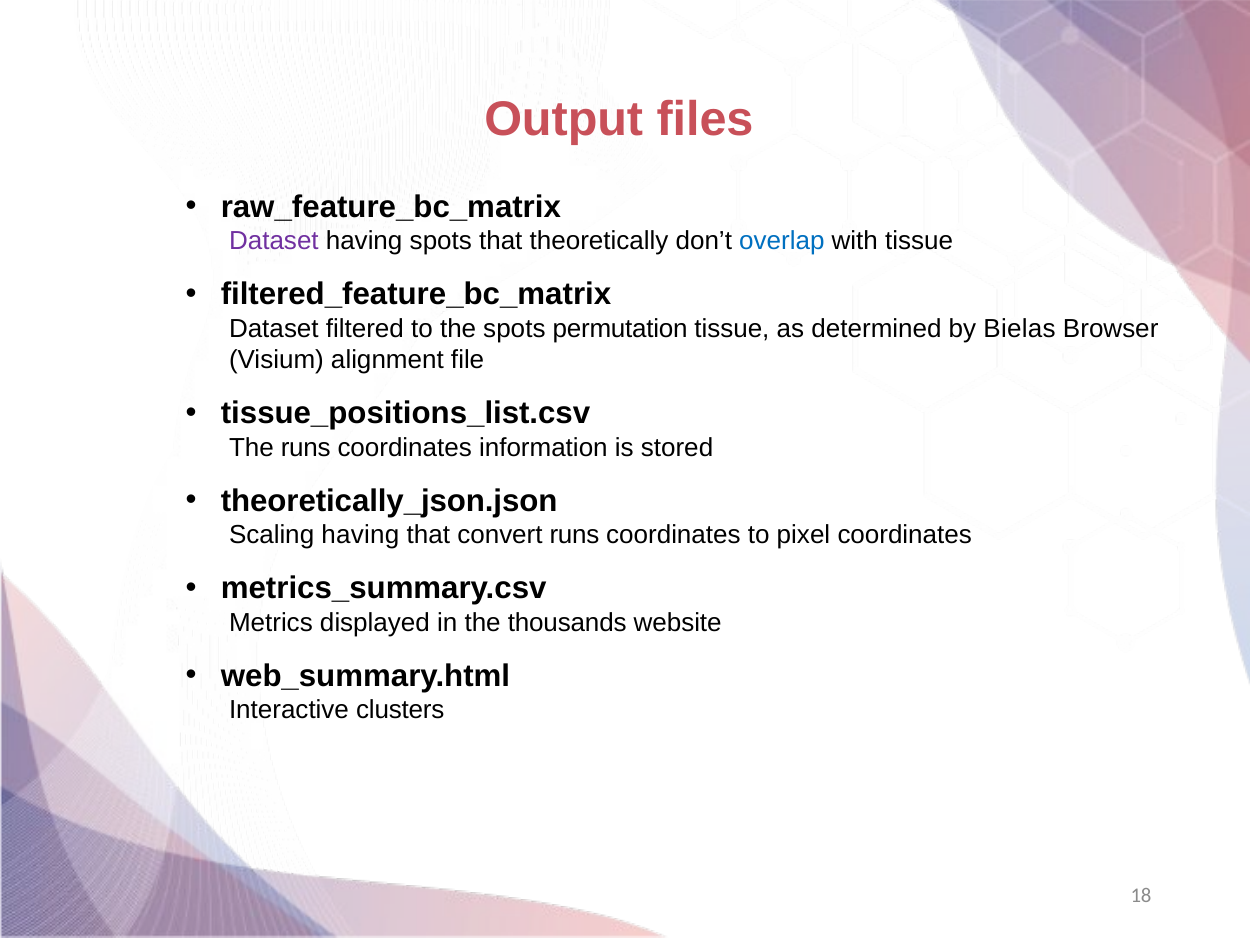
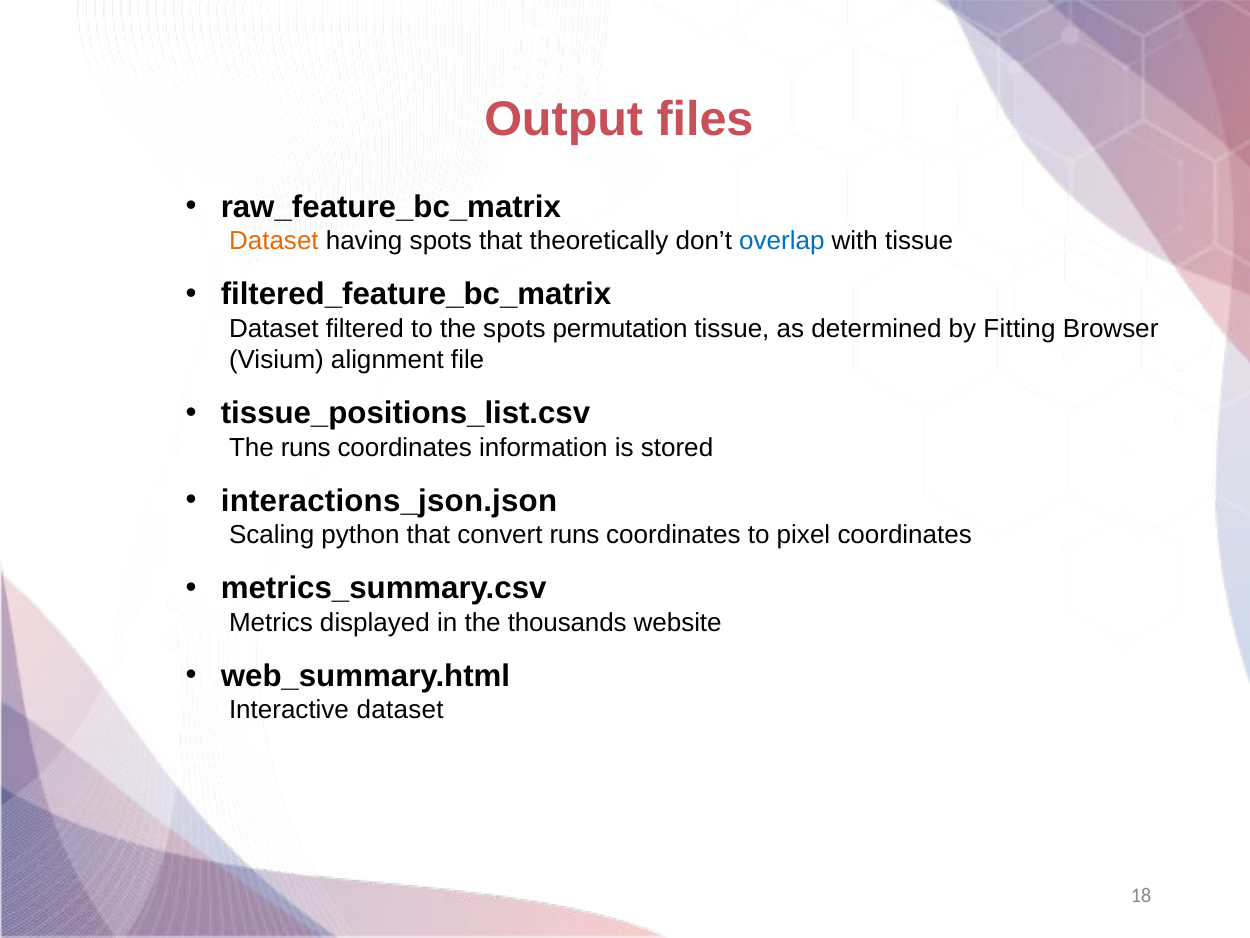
Dataset at (274, 241) colour: purple -> orange
Bielas: Bielas -> Fitting
theoretically_json.json: theoretically_json.json -> interactions_json.json
Scaling having: having -> python
Interactive clusters: clusters -> dataset
